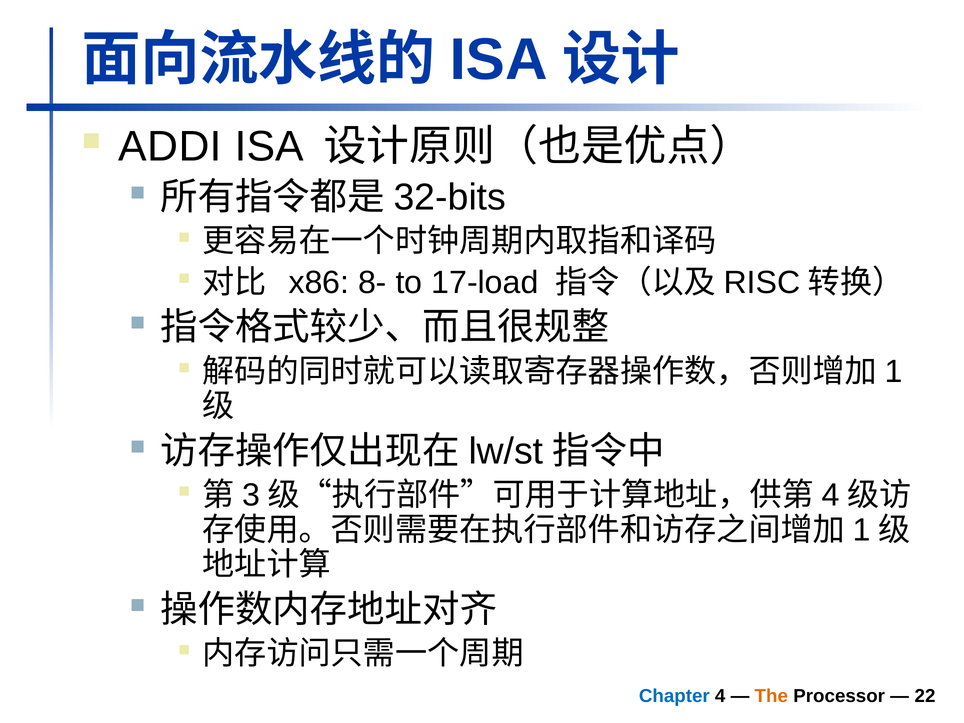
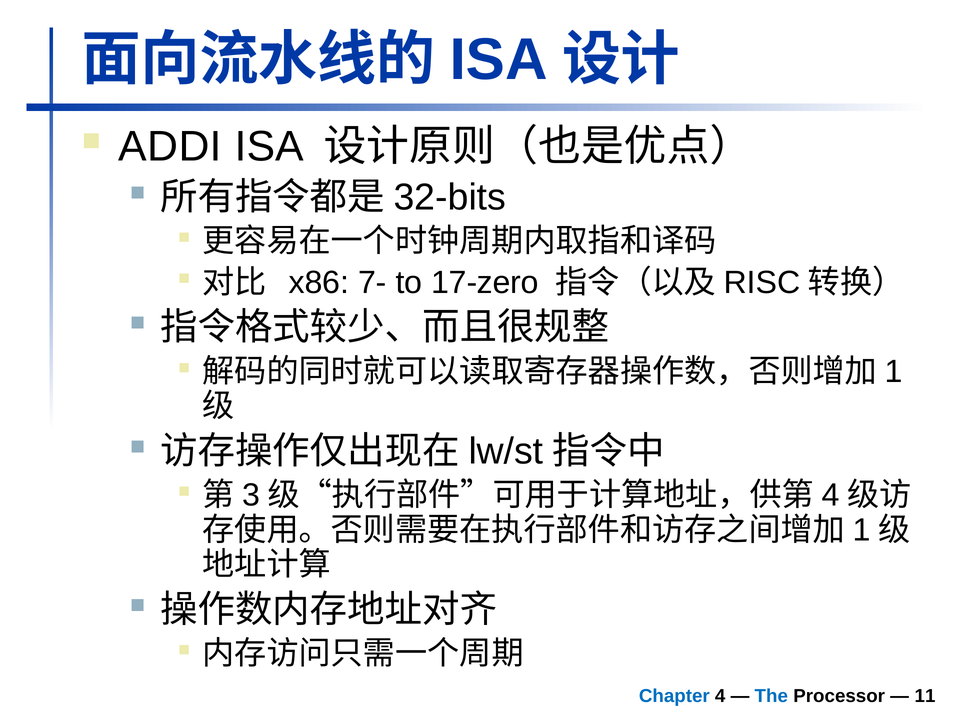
8-: 8- -> 7-
17-load: 17-load -> 17-zero
The colour: orange -> blue
22: 22 -> 11
